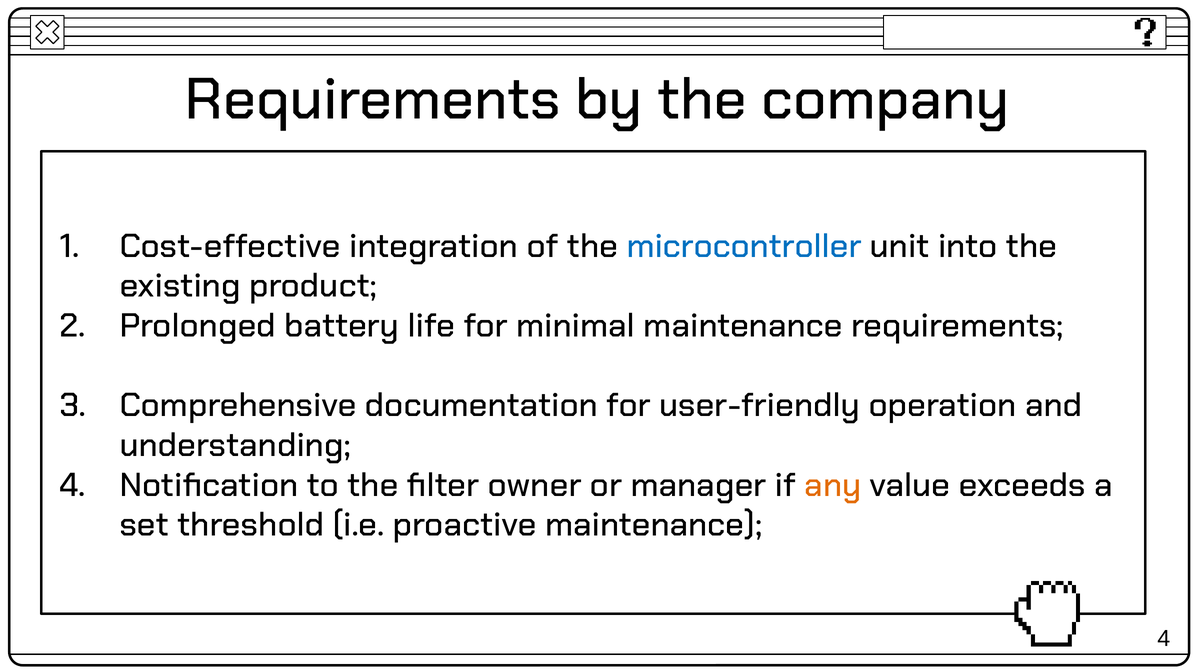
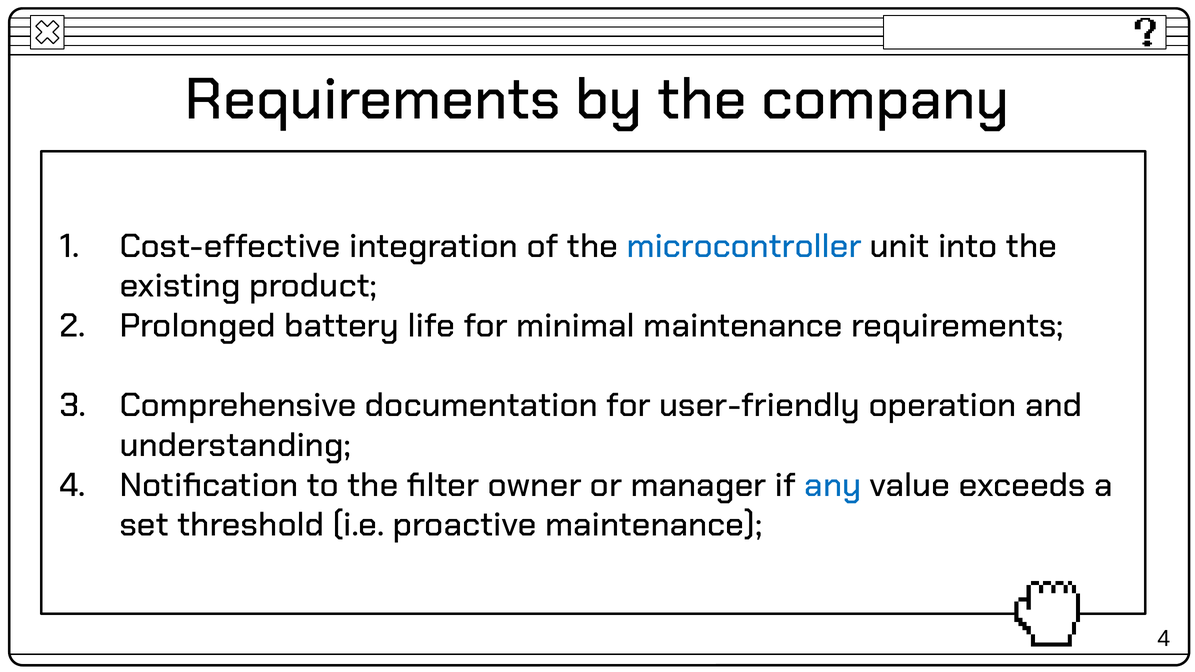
any colour: orange -> blue
